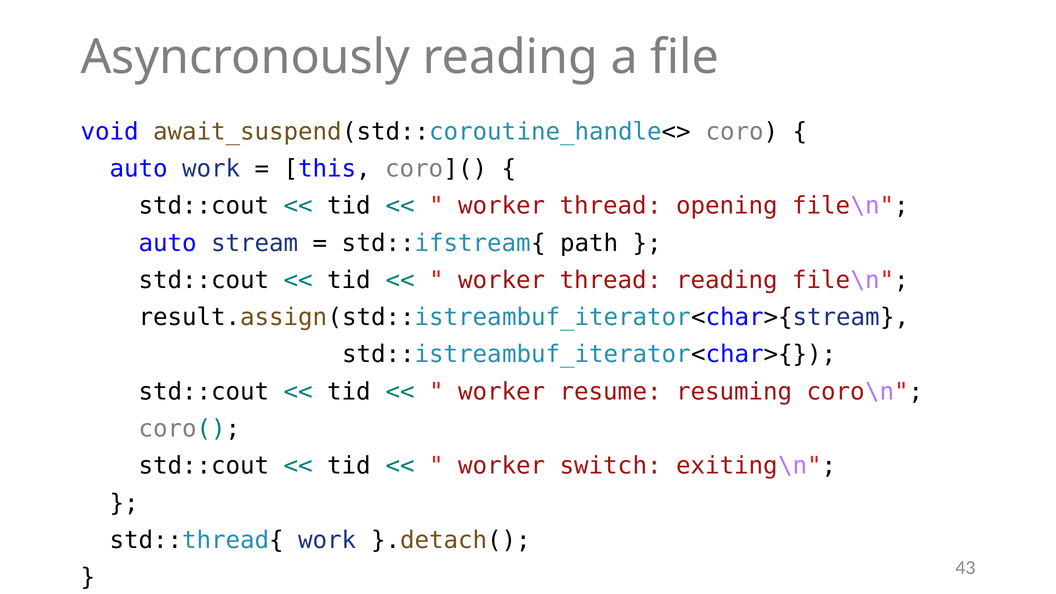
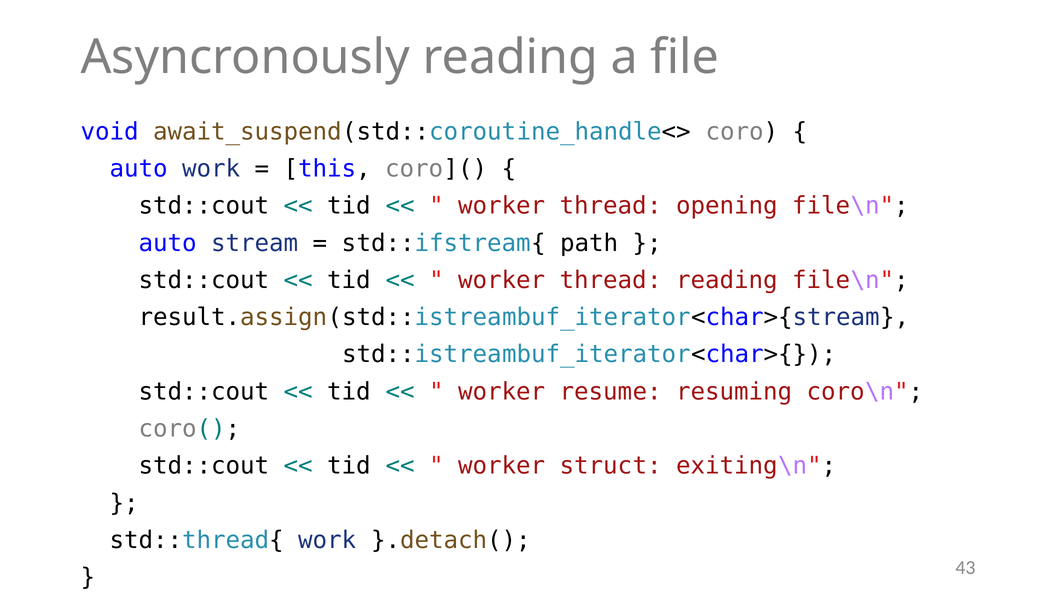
switch: switch -> struct
